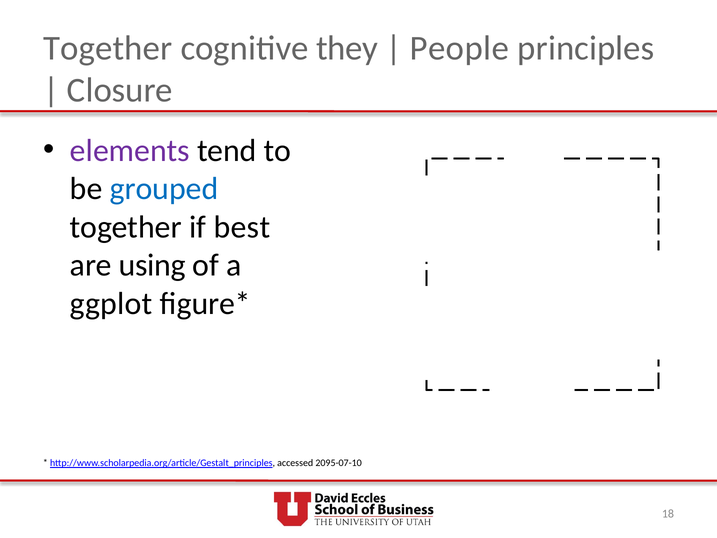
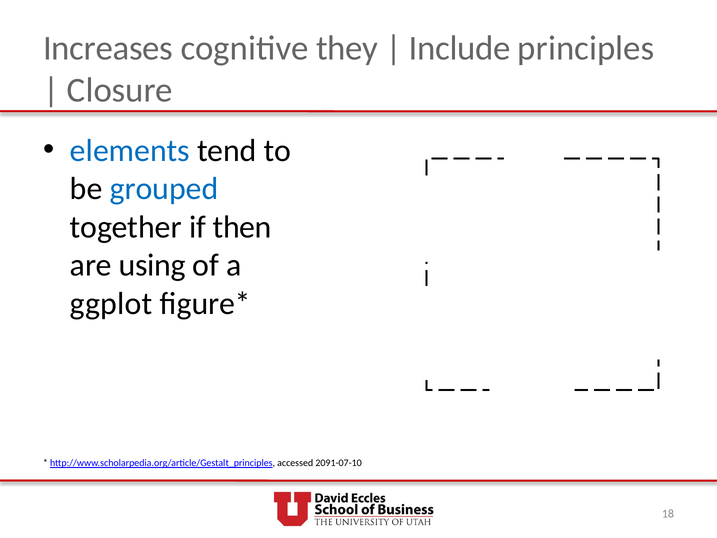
Together at (108, 48): Together -> Increases
People: People -> Include
elements colour: purple -> blue
best: best -> then
2095-07-10: 2095-07-10 -> 2091-07-10
